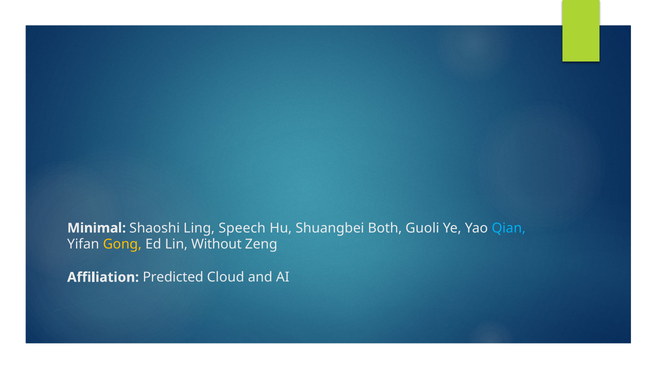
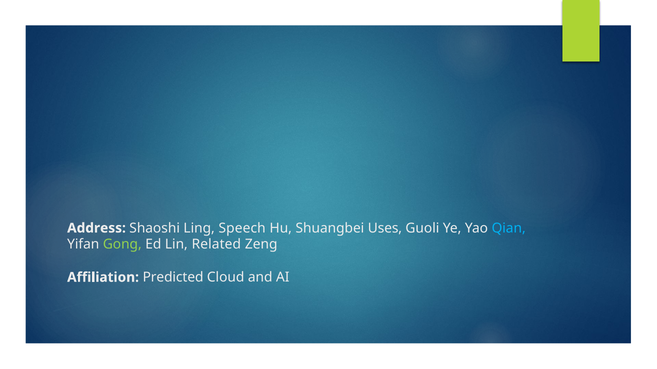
Minimal: Minimal -> Address
Both: Both -> Uses
Gong colour: yellow -> light green
Without: Without -> Related
